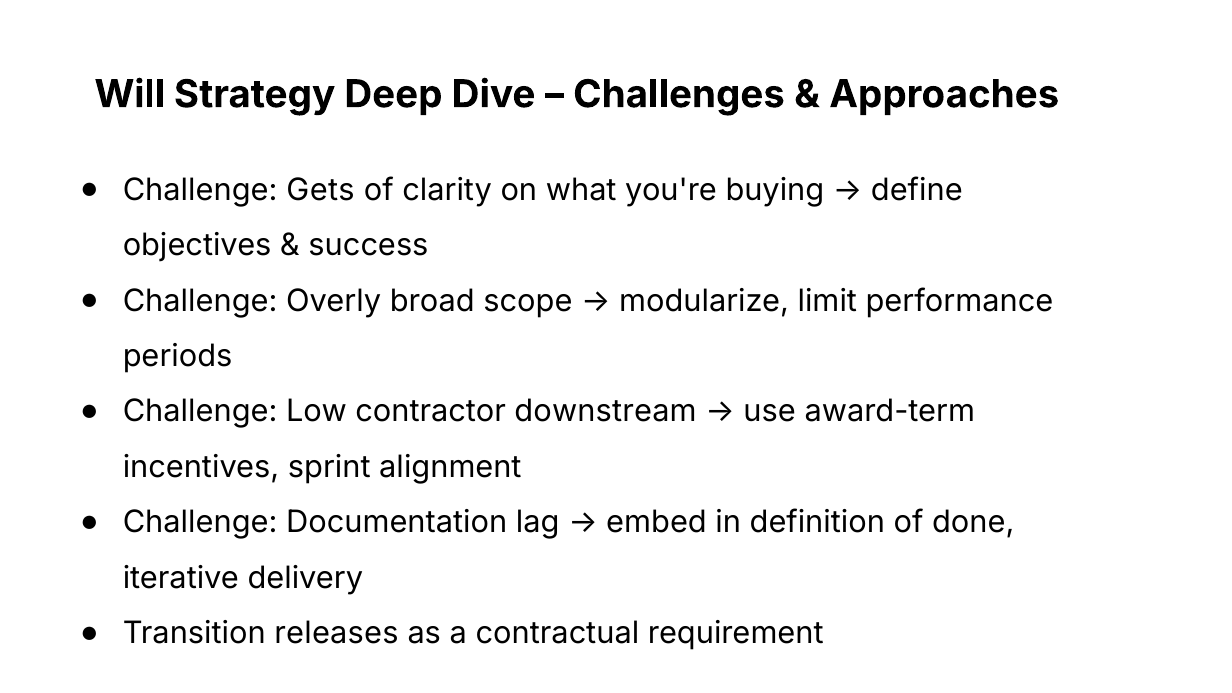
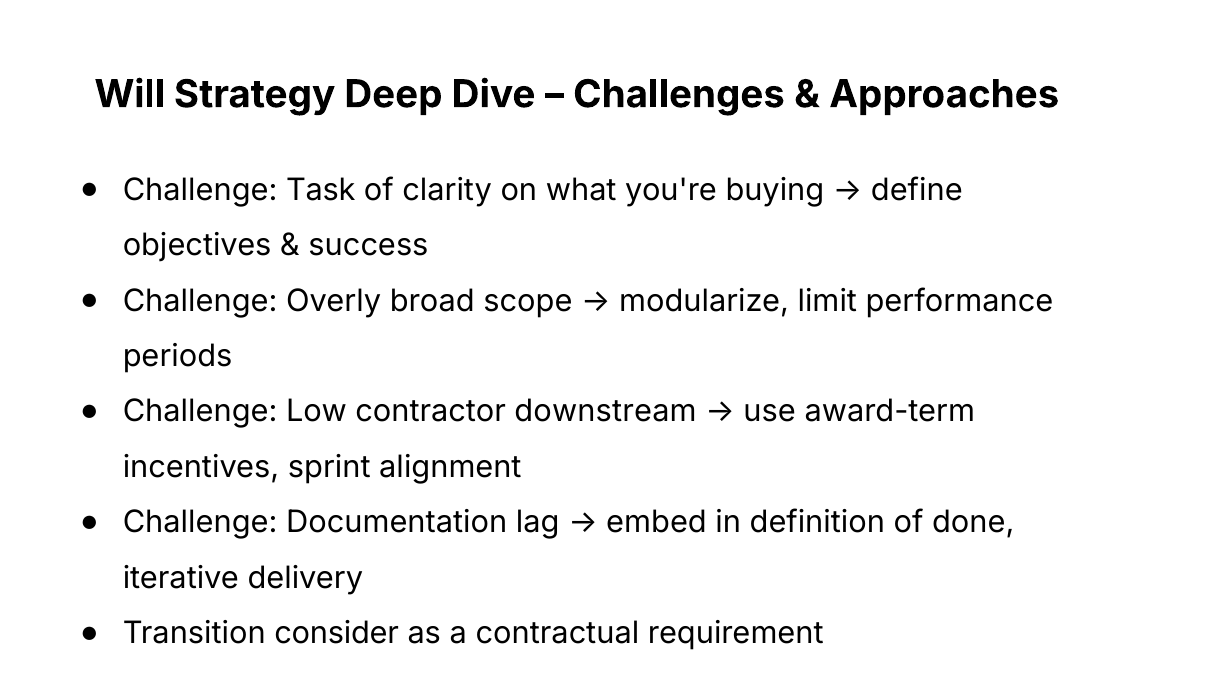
Gets: Gets -> Task
releases: releases -> consider
